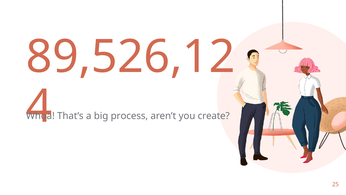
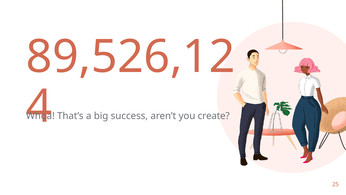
process: process -> success
